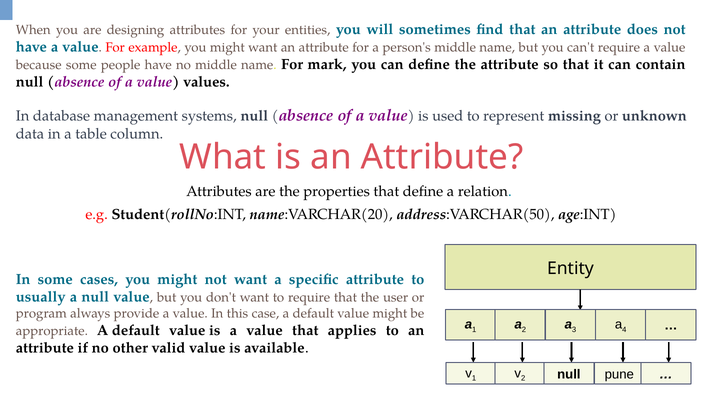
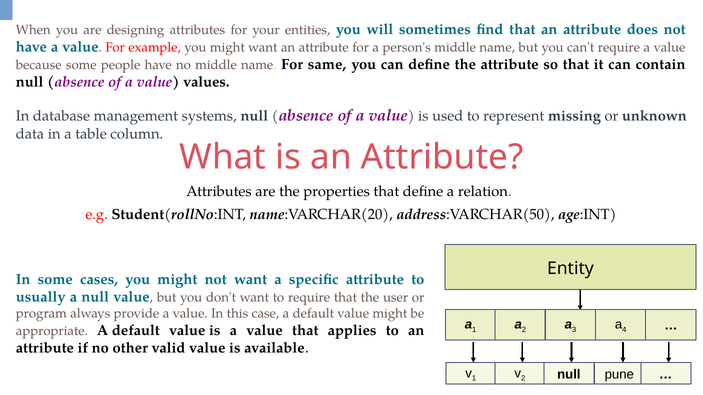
mark: mark -> same
